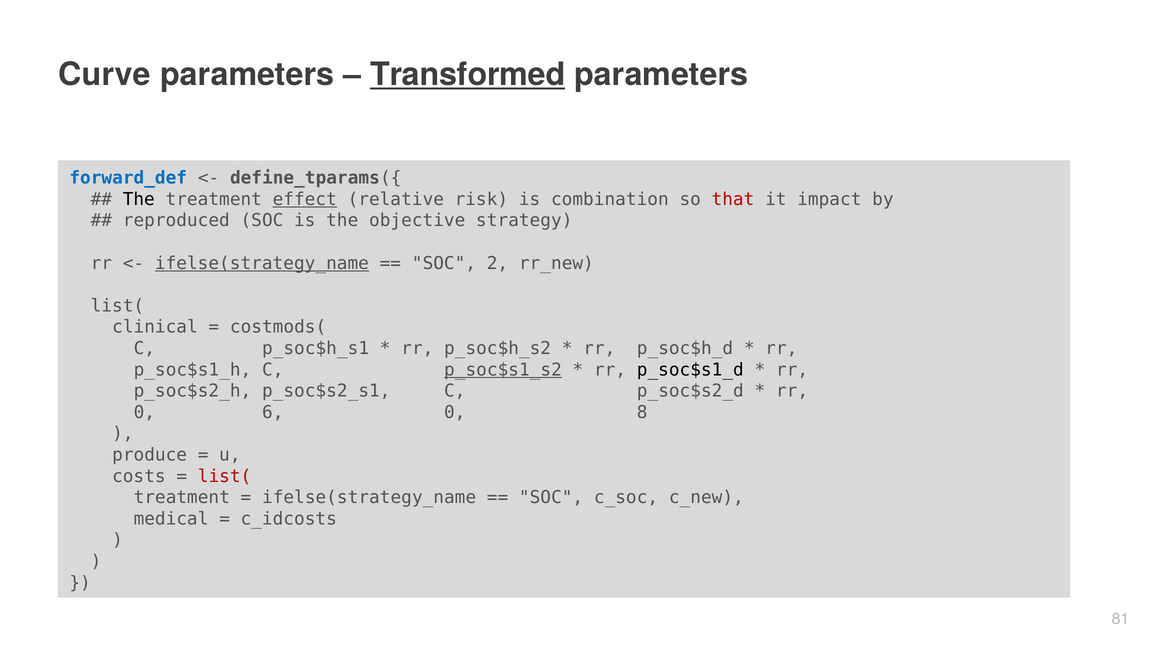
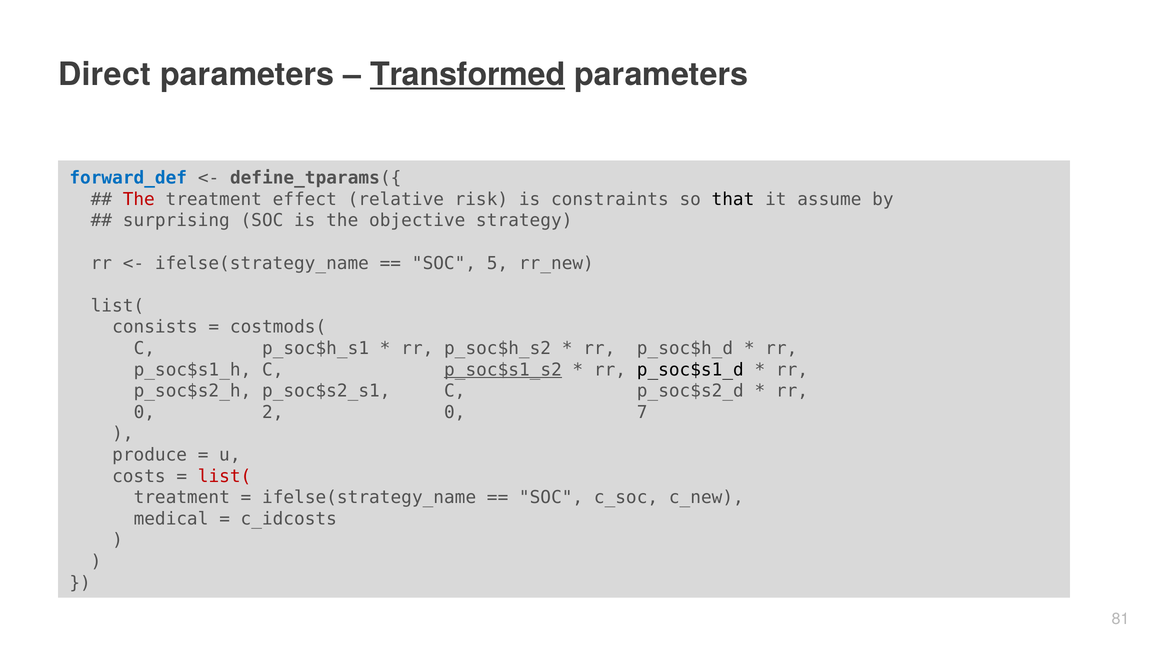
Curve: Curve -> Direct
The at (139, 199) colour: black -> red
effect underline: present -> none
combination: combination -> constraints
that colour: red -> black
impact: impact -> assume
reproduced: reproduced -> surprising
ifelse(strategy_name at (262, 263) underline: present -> none
2: 2 -> 5
clinical: clinical -> consists
6: 6 -> 2
8: 8 -> 7
